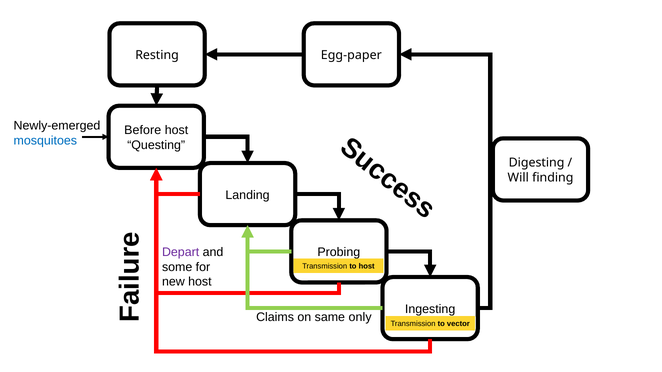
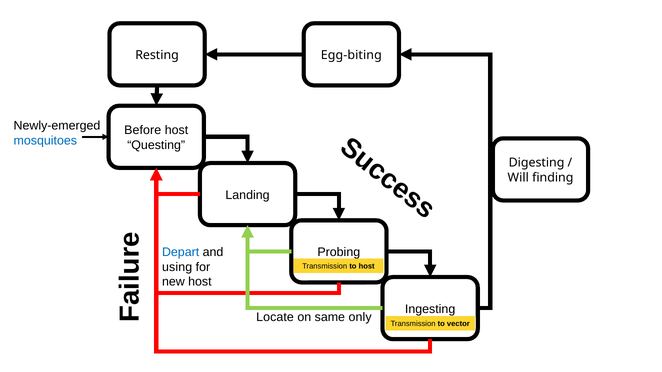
Egg-paper: Egg-paper -> Egg-biting
Depart colour: purple -> blue
some: some -> using
Claims: Claims -> Locate
